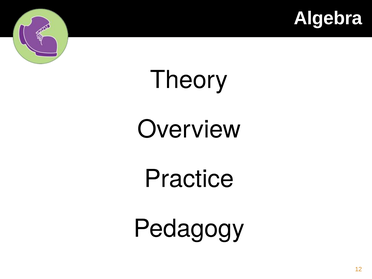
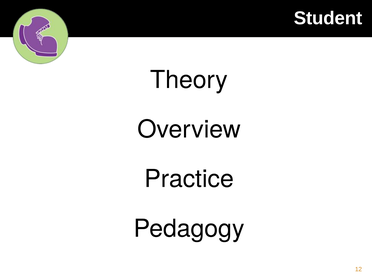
Algebra: Algebra -> Student
